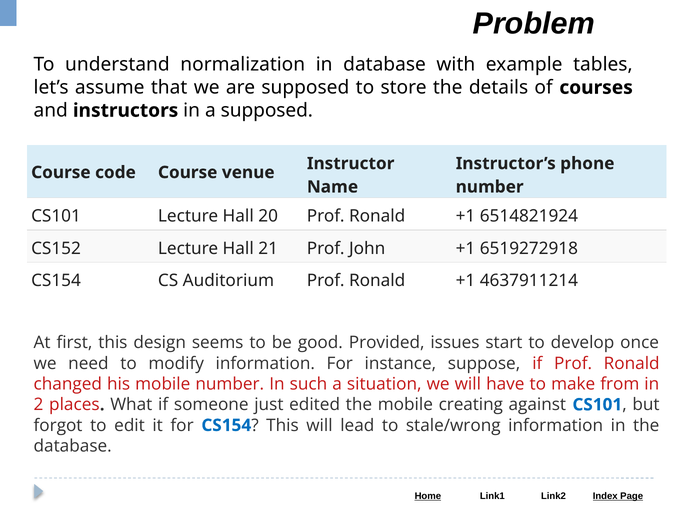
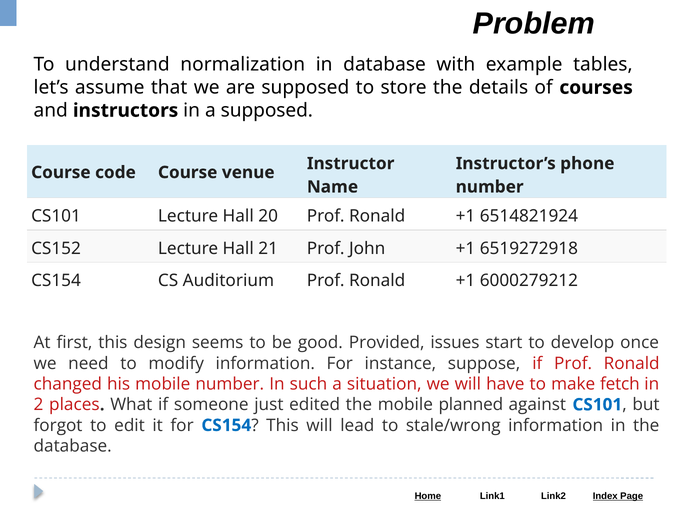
4637911214: 4637911214 -> 6000279212
from: from -> fetch
creating: creating -> planned
